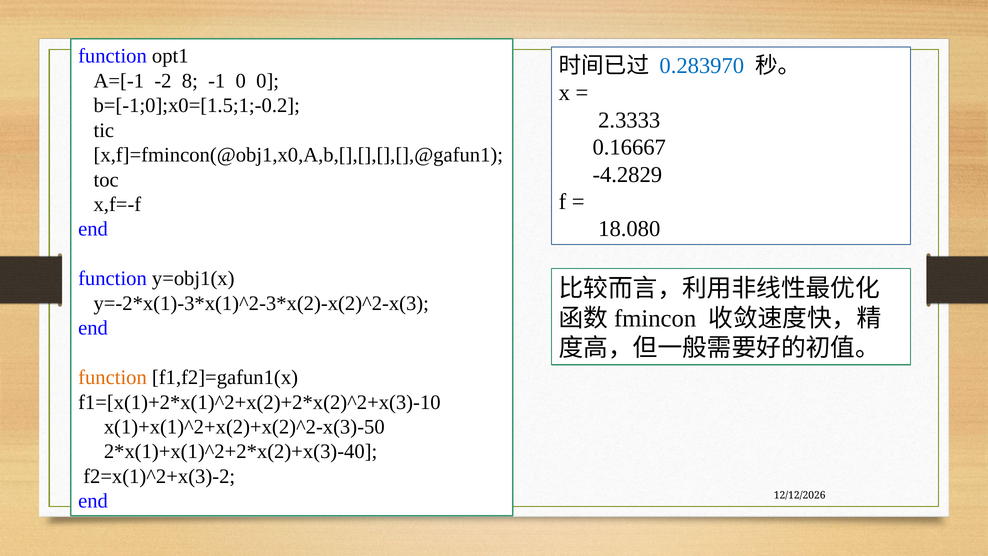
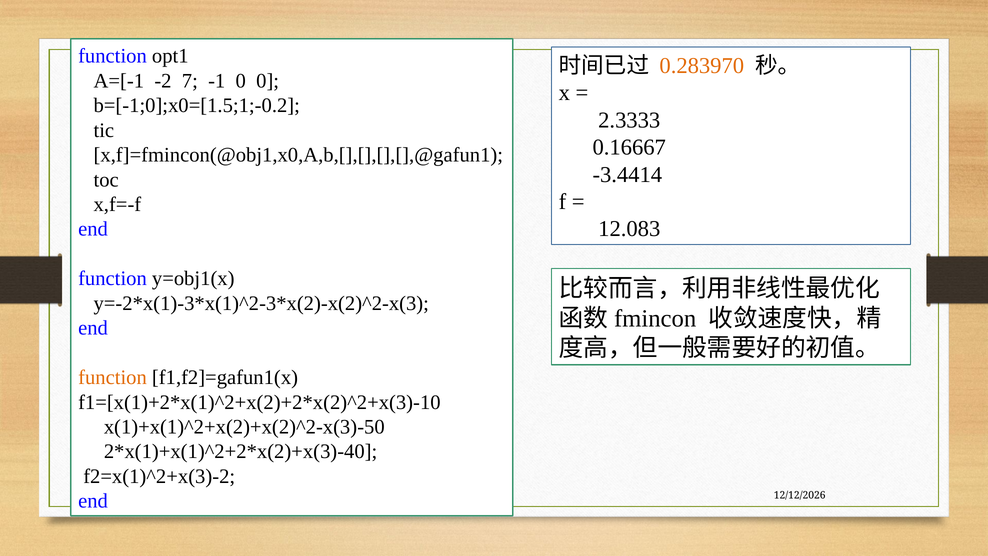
0.283970 colour: blue -> orange
8: 8 -> 7
-4.2829: -4.2829 -> -3.4414
18.080: 18.080 -> 12.083
